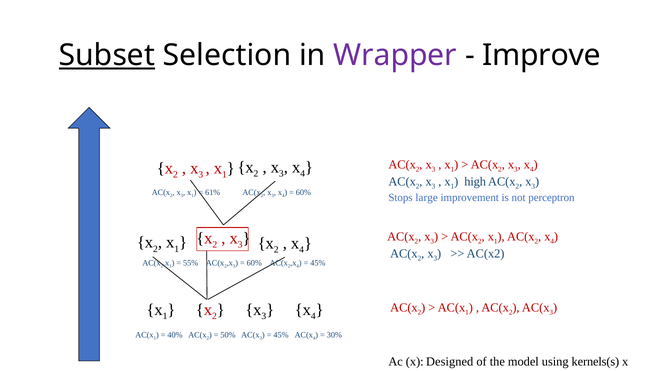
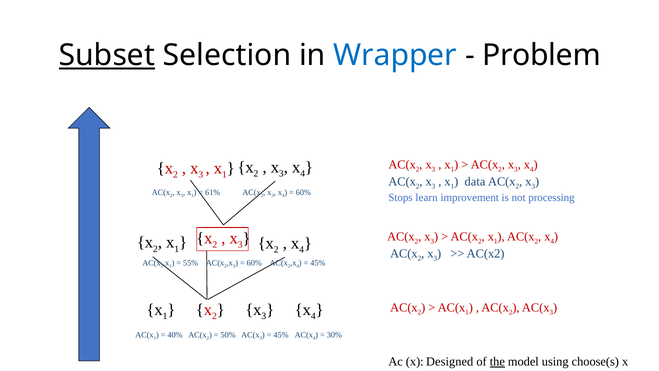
Wrapper colour: purple -> blue
Improve: Improve -> Problem
high: high -> data
large: large -> learn
perceptron: perceptron -> processing
the underline: none -> present
kernels(s: kernels(s -> choose(s
